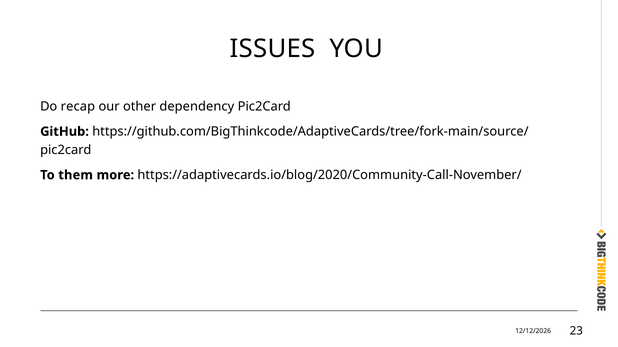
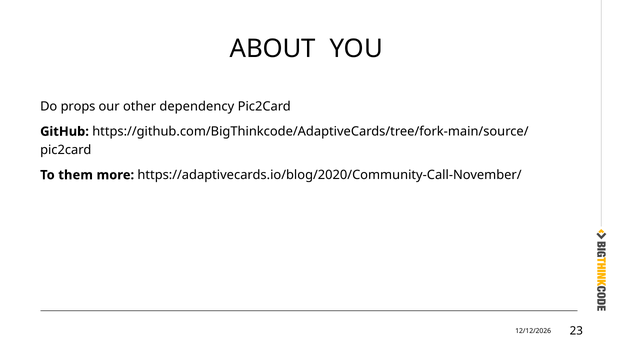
ISSUES: ISSUES -> ABOUT
recap: recap -> props
